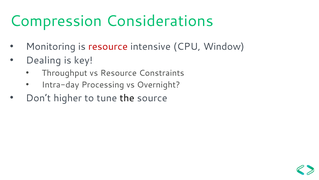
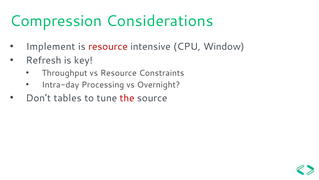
Monitoring: Monitoring -> Implement
Dealing: Dealing -> Refresh
higher: higher -> tables
the colour: black -> red
